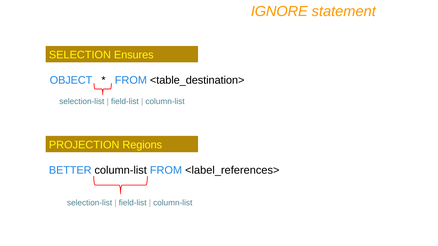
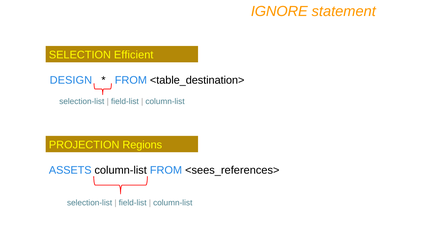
Ensures: Ensures -> Efficient
OBJECT: OBJECT -> DESIGN
BETTER: BETTER -> ASSETS
<label_references>: <label_references> -> <sees_references>
